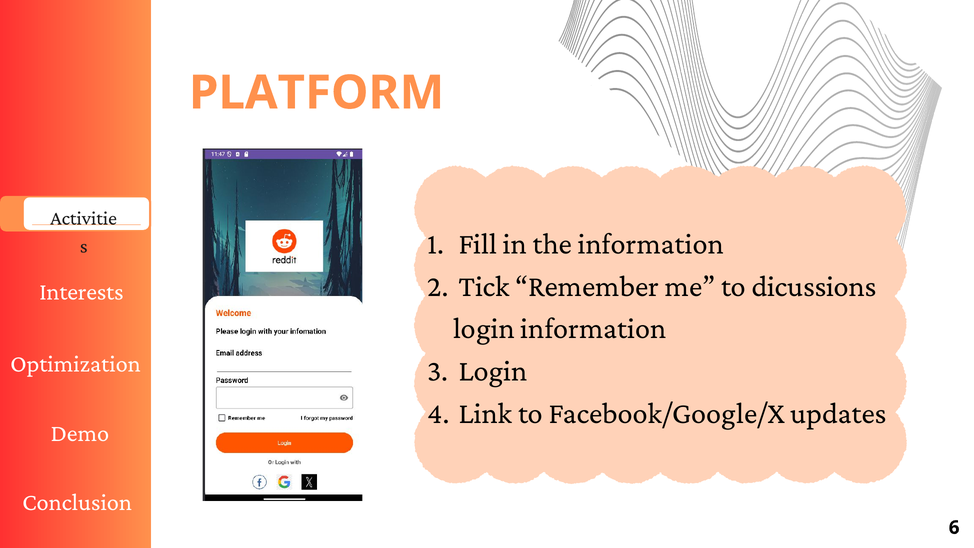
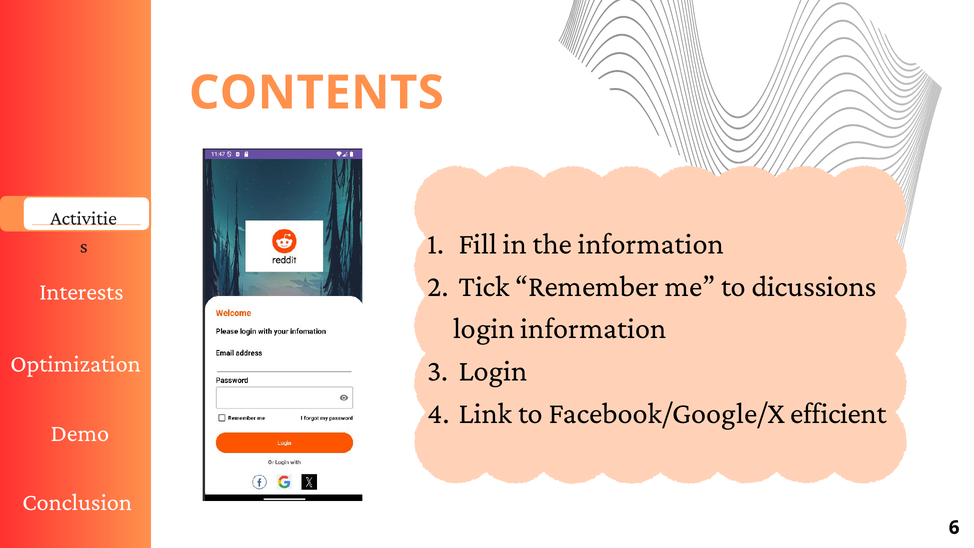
PLATFORM: PLATFORM -> CONTENTS
updates: updates -> efficient
